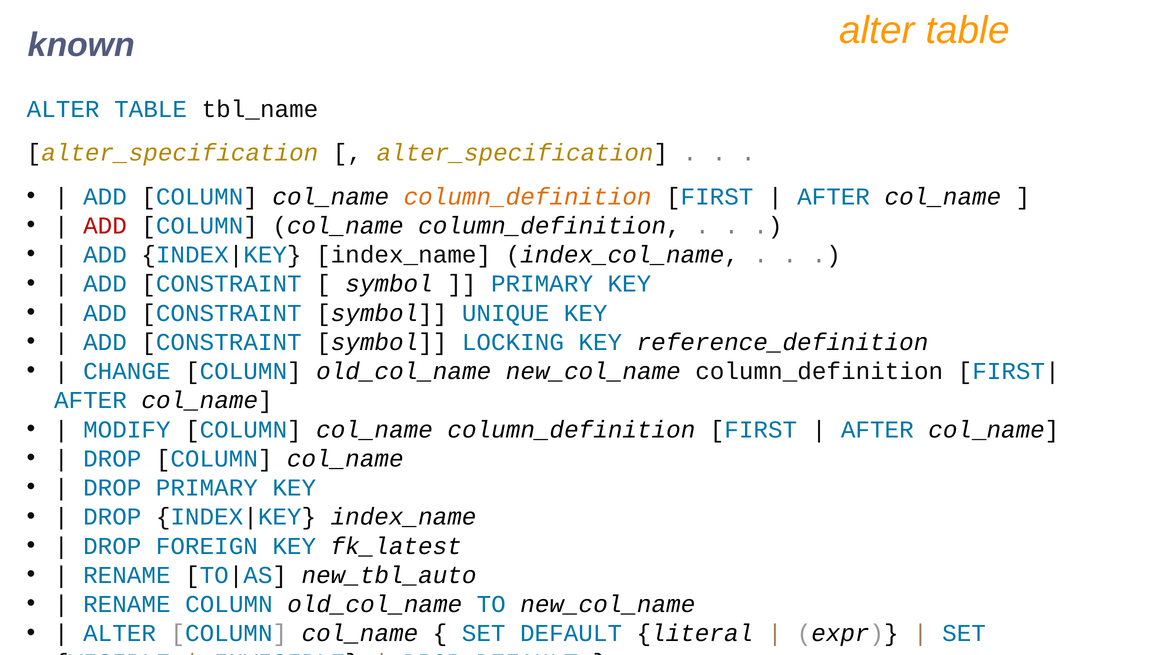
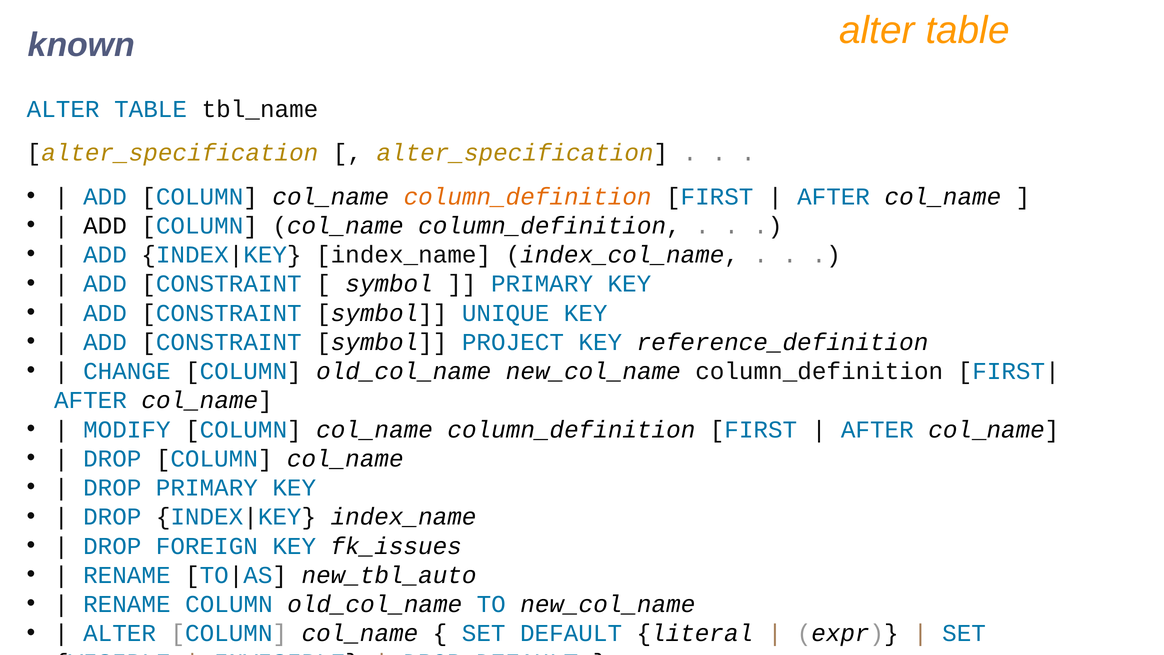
ADD at (105, 226) colour: red -> black
LOCKING: LOCKING -> PROJECT
fk_latest: fk_latest -> fk_issues
